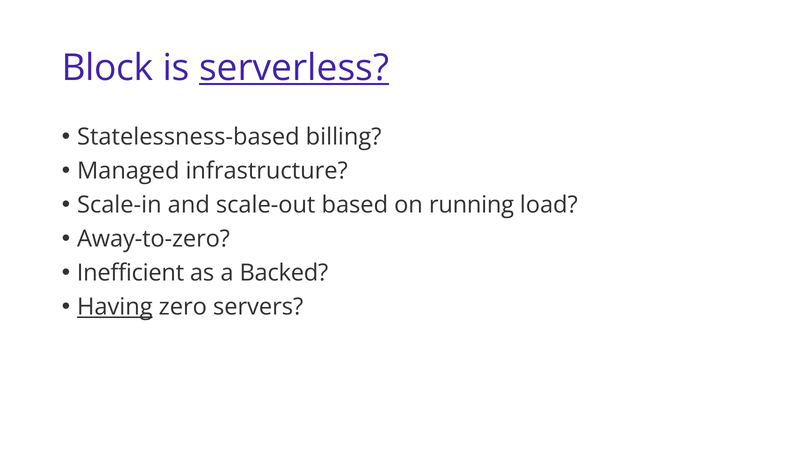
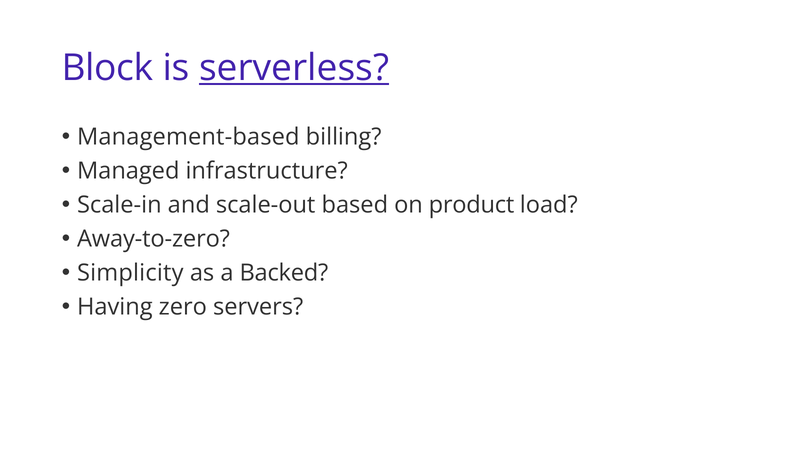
Statelessness-based: Statelessness-based -> Management-based
running: running -> product
Inefficient: Inefficient -> Simplicity
Having underline: present -> none
